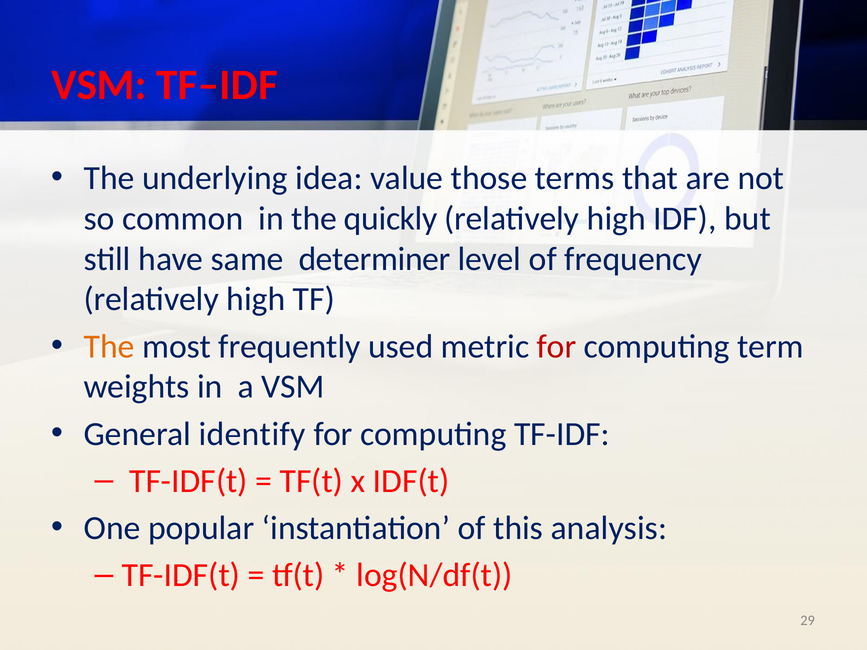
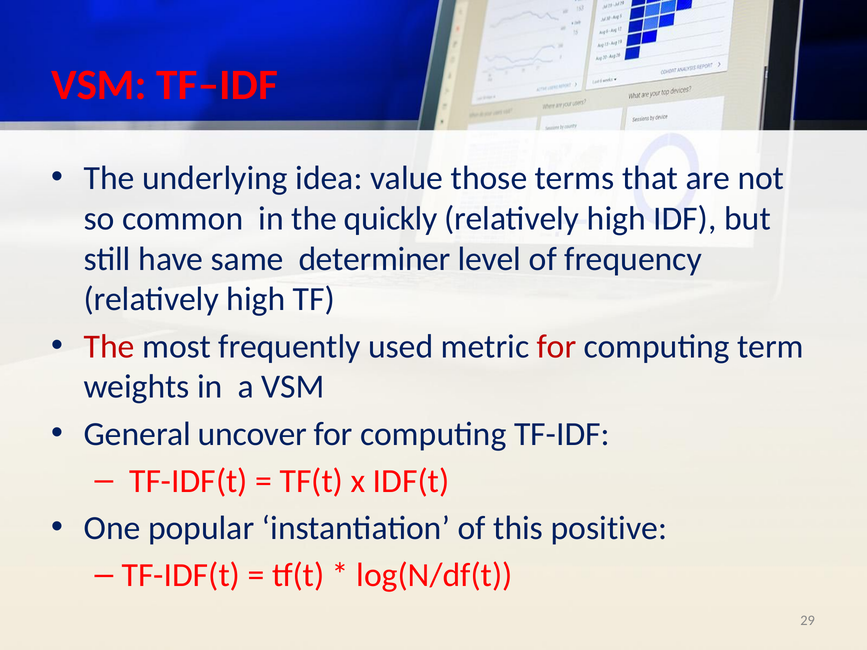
The at (109, 347) colour: orange -> red
identify: identify -> uncover
analysis: analysis -> positive
